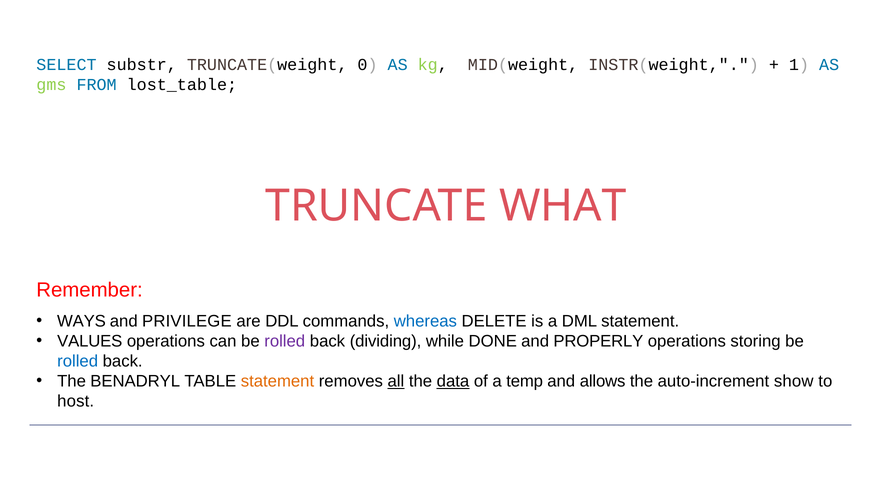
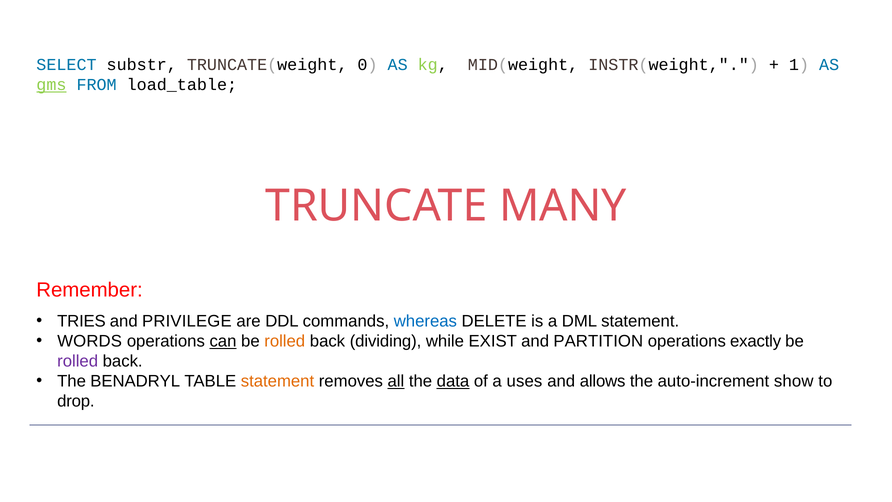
gms underline: none -> present
lost_table: lost_table -> load_table
WHAT: WHAT -> MANY
WAYS: WAYS -> TRIES
VALUES: VALUES -> WORDS
can underline: none -> present
rolled at (285, 341) colour: purple -> orange
DONE: DONE -> EXIST
PROPERLY: PROPERLY -> PARTITION
storing: storing -> exactly
rolled at (78, 361) colour: blue -> purple
temp: temp -> uses
host: host -> drop
